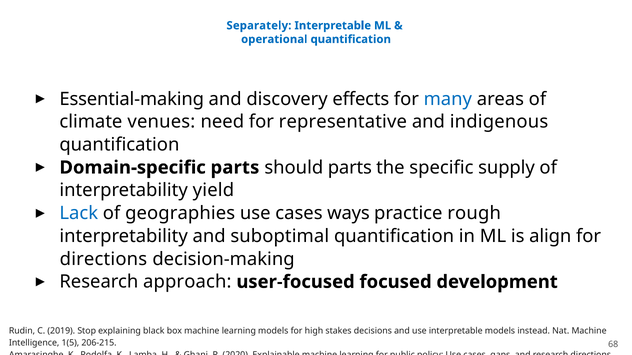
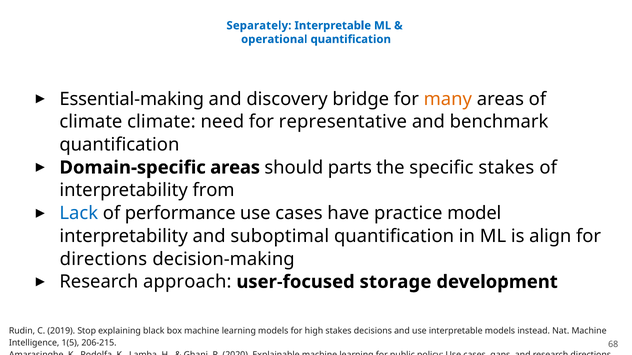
effects: effects -> bridge
many colour: blue -> orange
climate venues: venues -> climate
indigenous: indigenous -> benchmark
Domain-specific parts: parts -> areas
specific supply: supply -> stakes
yield: yield -> from
geographies: geographies -> performance
ways: ways -> have
rough: rough -> model
focused: focused -> storage
